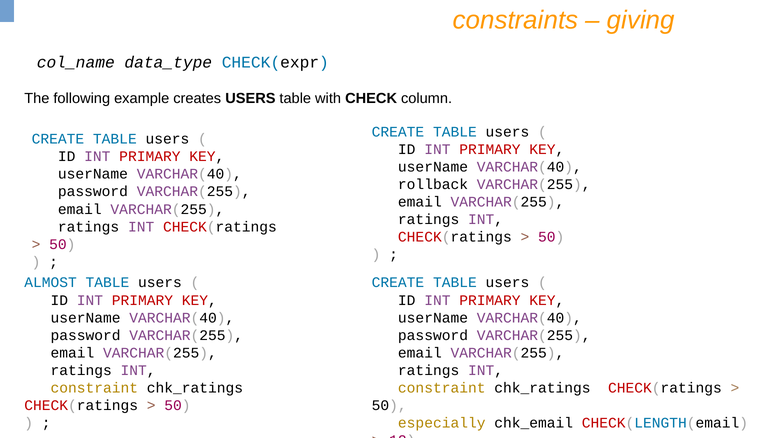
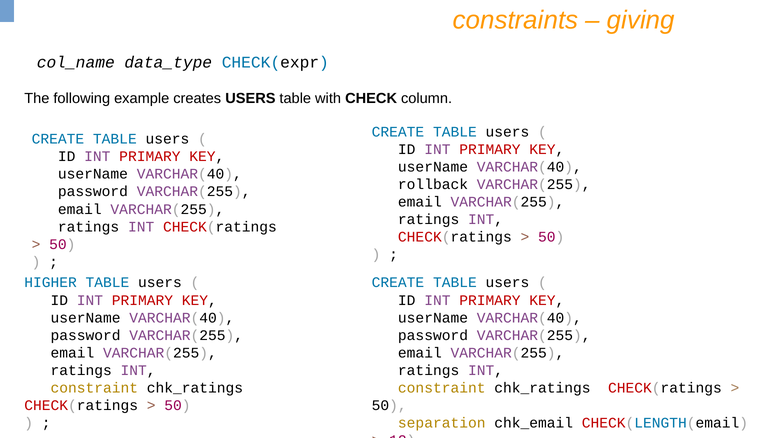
ALMOST: ALMOST -> HIGHER
especially: especially -> separation
